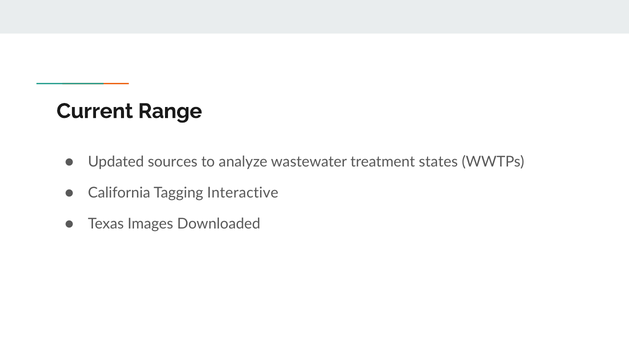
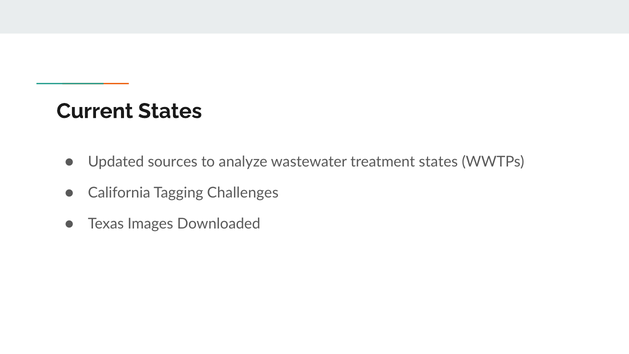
Current Range: Range -> States
Interactive: Interactive -> Challenges
